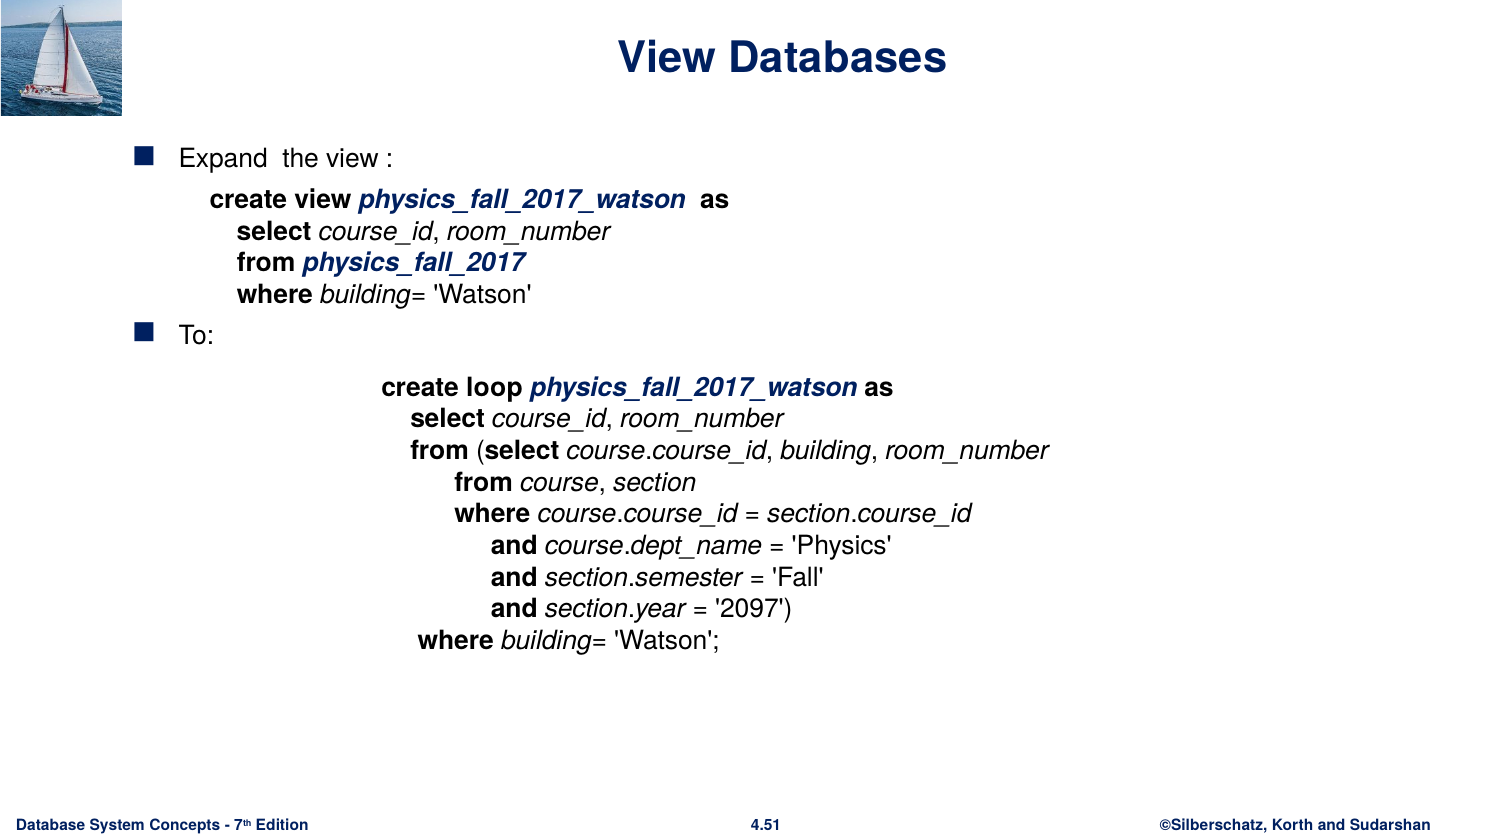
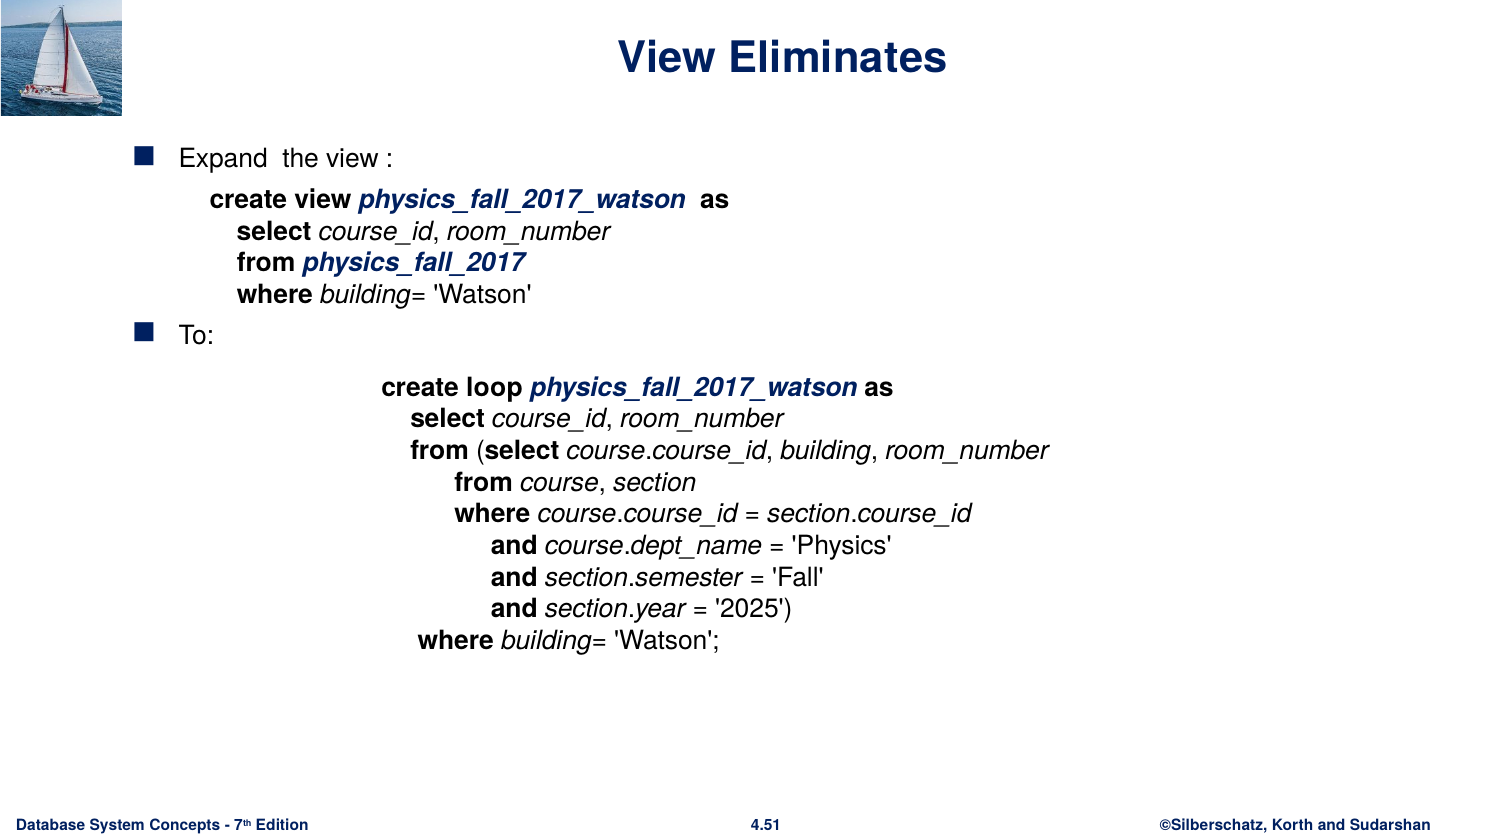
Databases: Databases -> Eliminates
2097: 2097 -> 2025
